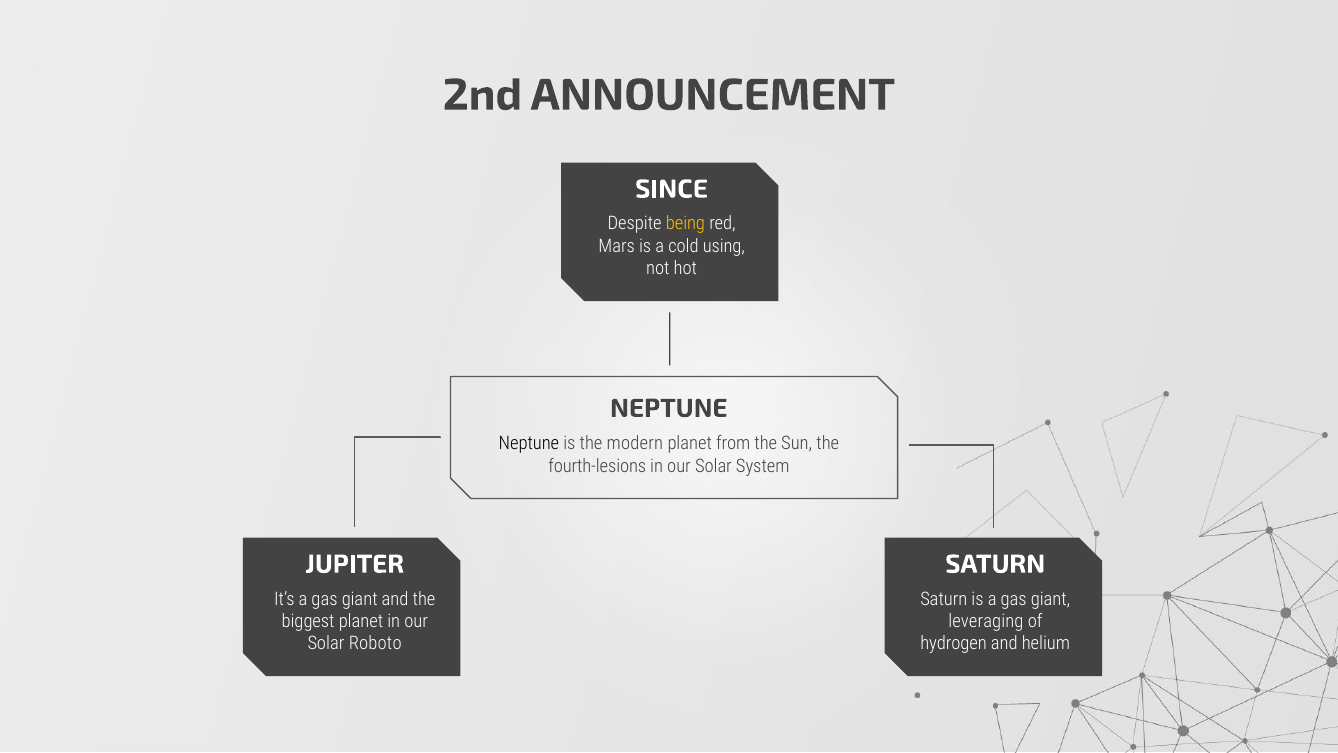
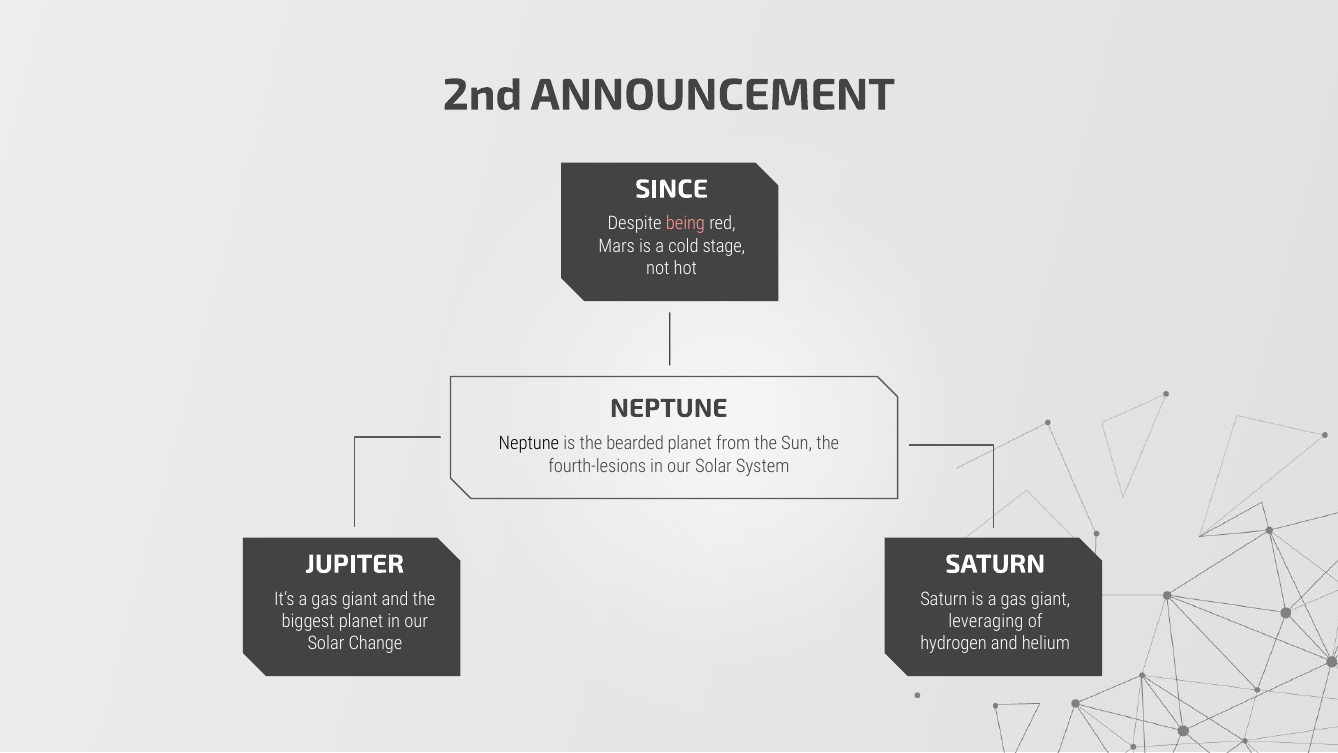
being colour: yellow -> pink
using: using -> stage
modern: modern -> bearded
Roboto: Roboto -> Change
